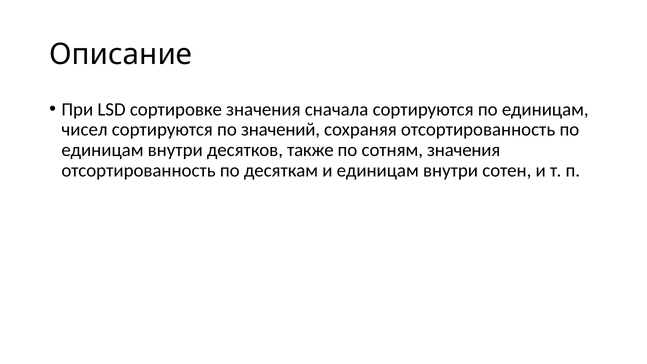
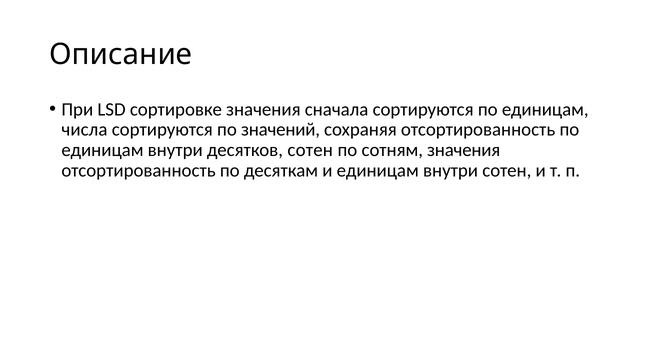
чисел: чисел -> числа
десятков также: также -> сотен
